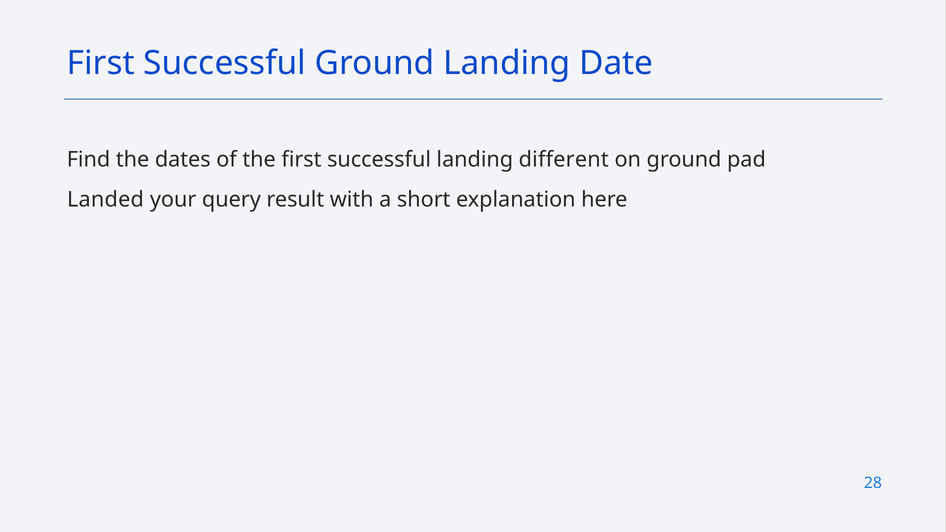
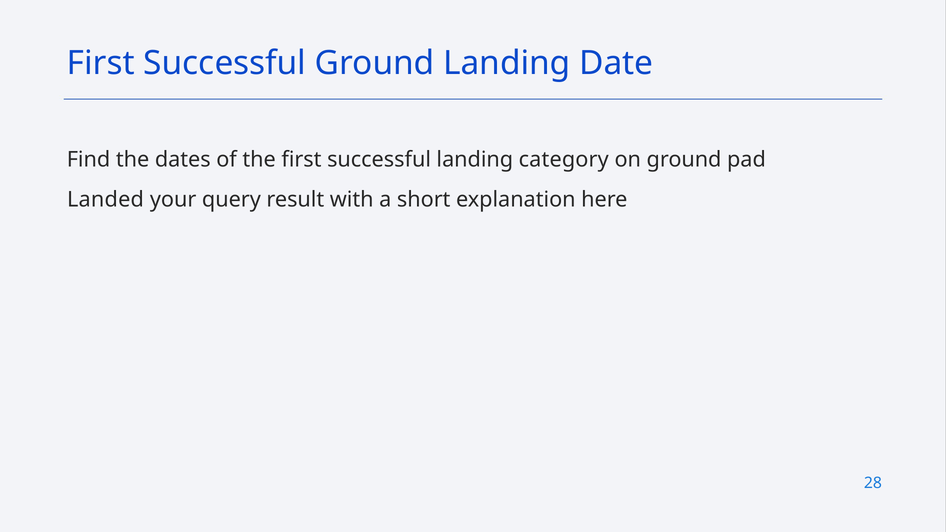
different: different -> category
